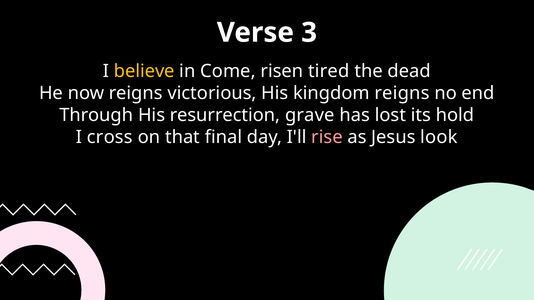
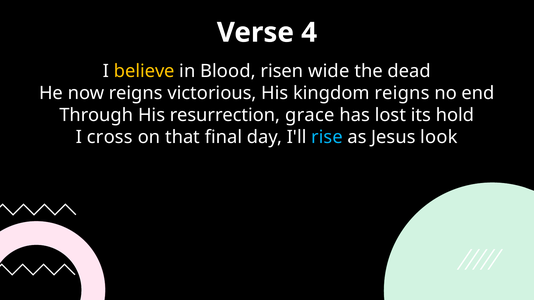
3: 3 -> 4
Come: Come -> Blood
tired: tired -> wide
grave: grave -> grace
rise colour: pink -> light blue
